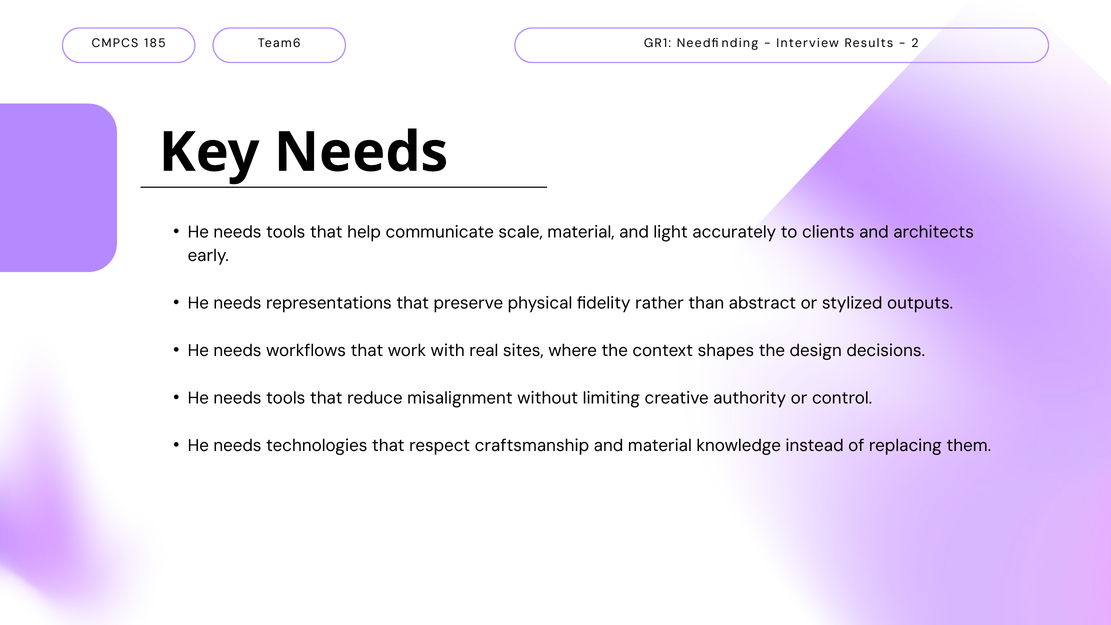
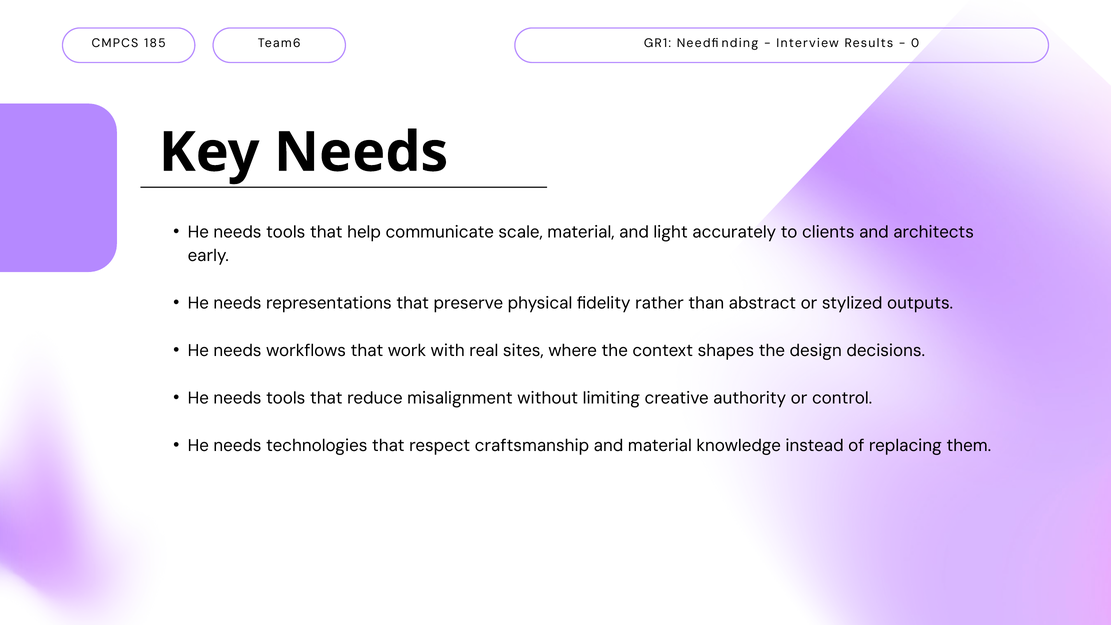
2: 2 -> 0
